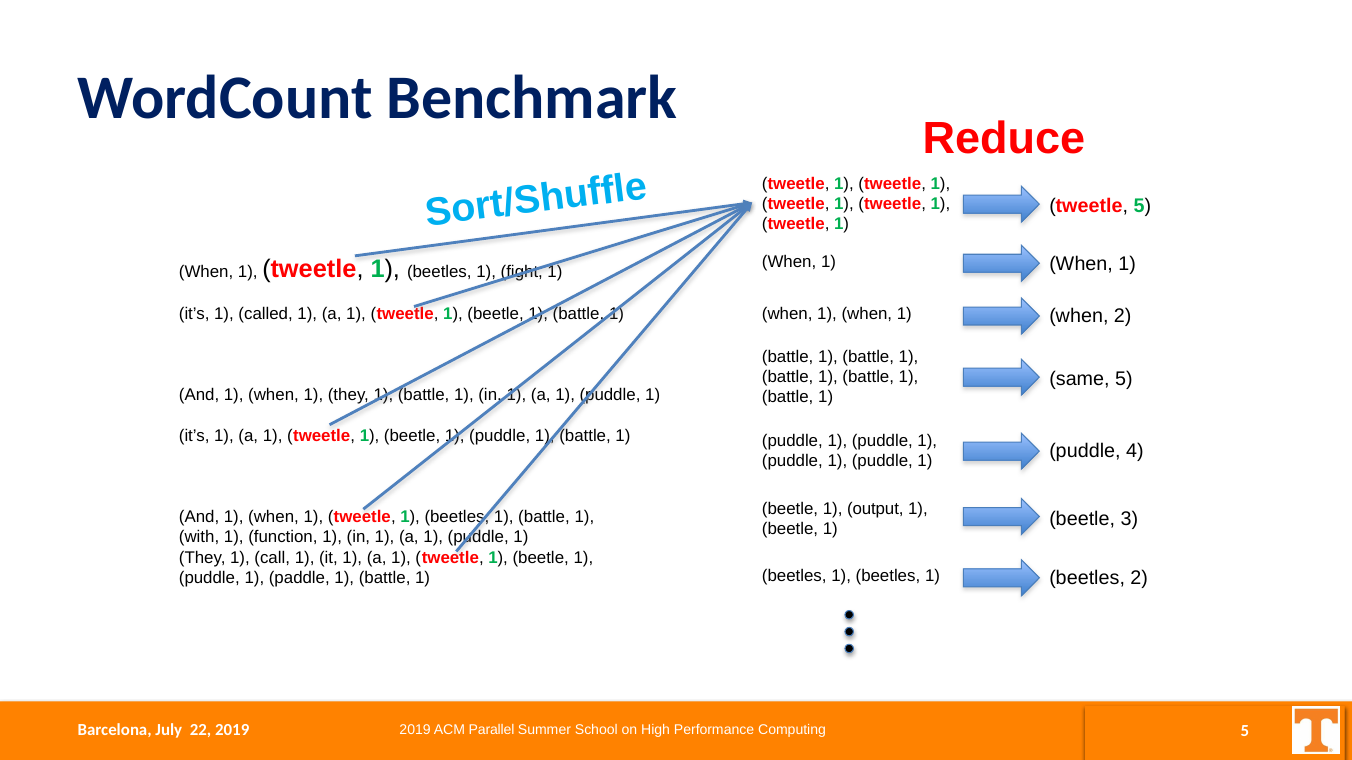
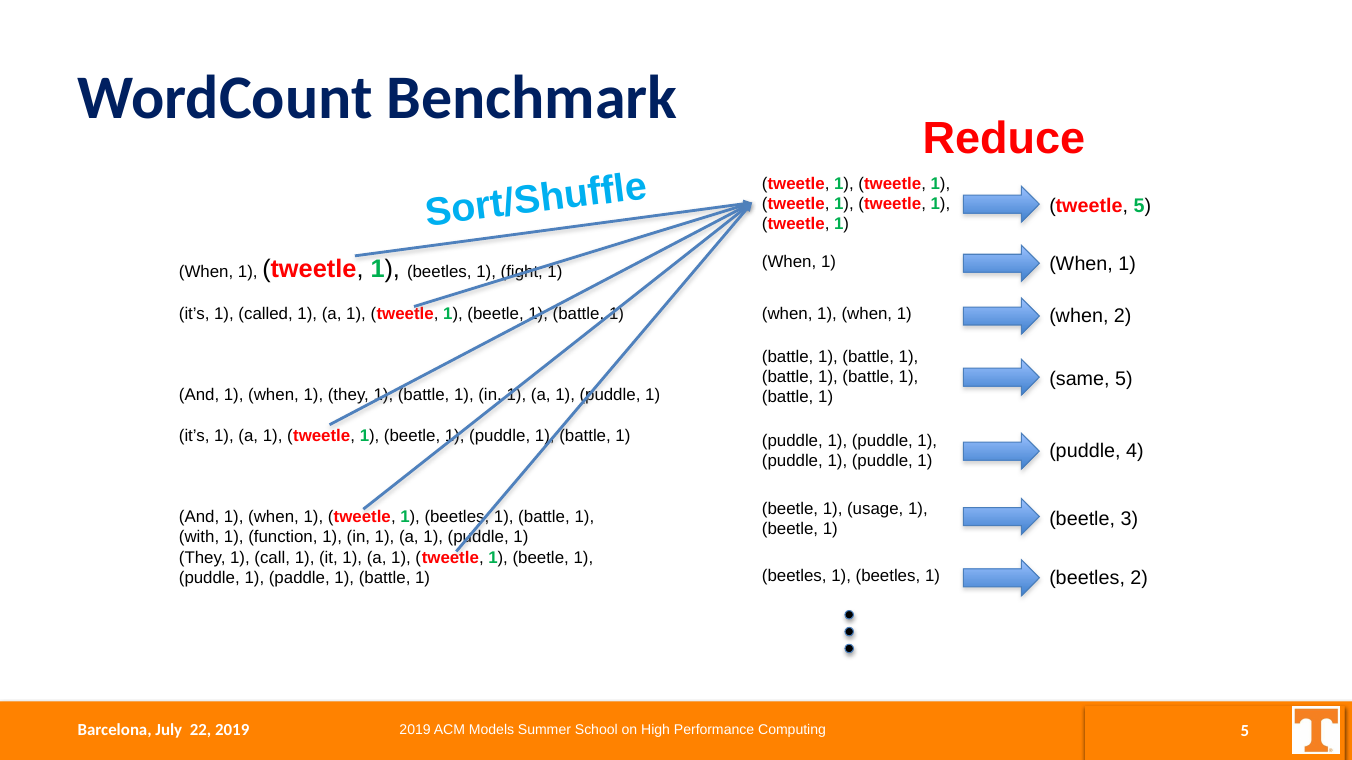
output: output -> usage
Parallel: Parallel -> Models
